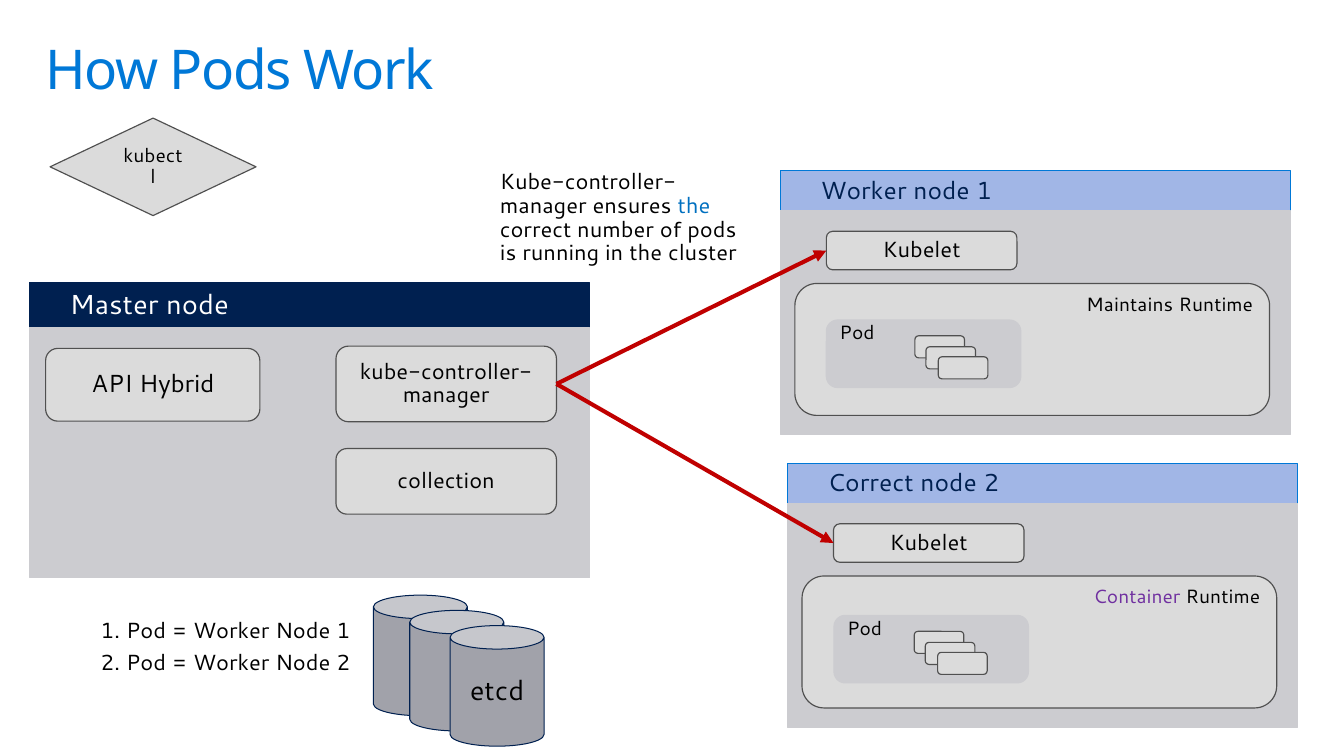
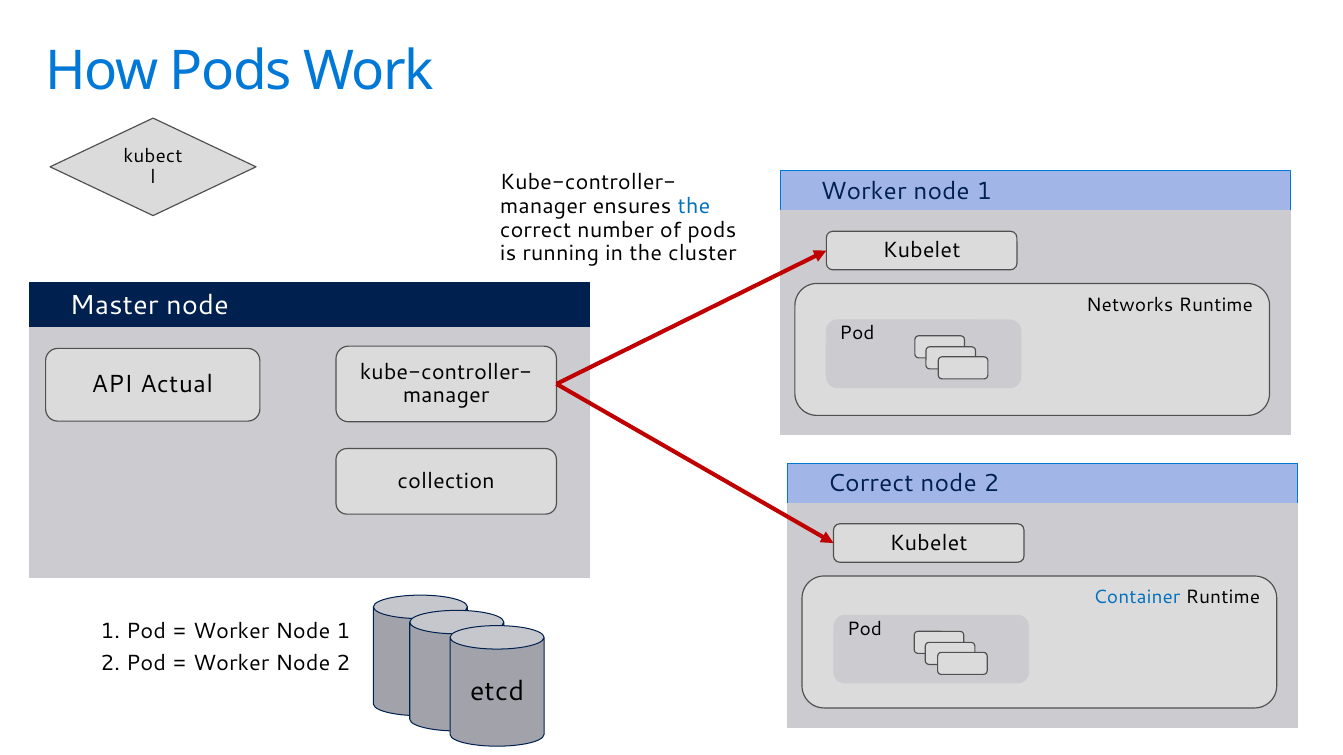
Maintains: Maintains -> Networks
Hybrid: Hybrid -> Actual
Container colour: purple -> blue
